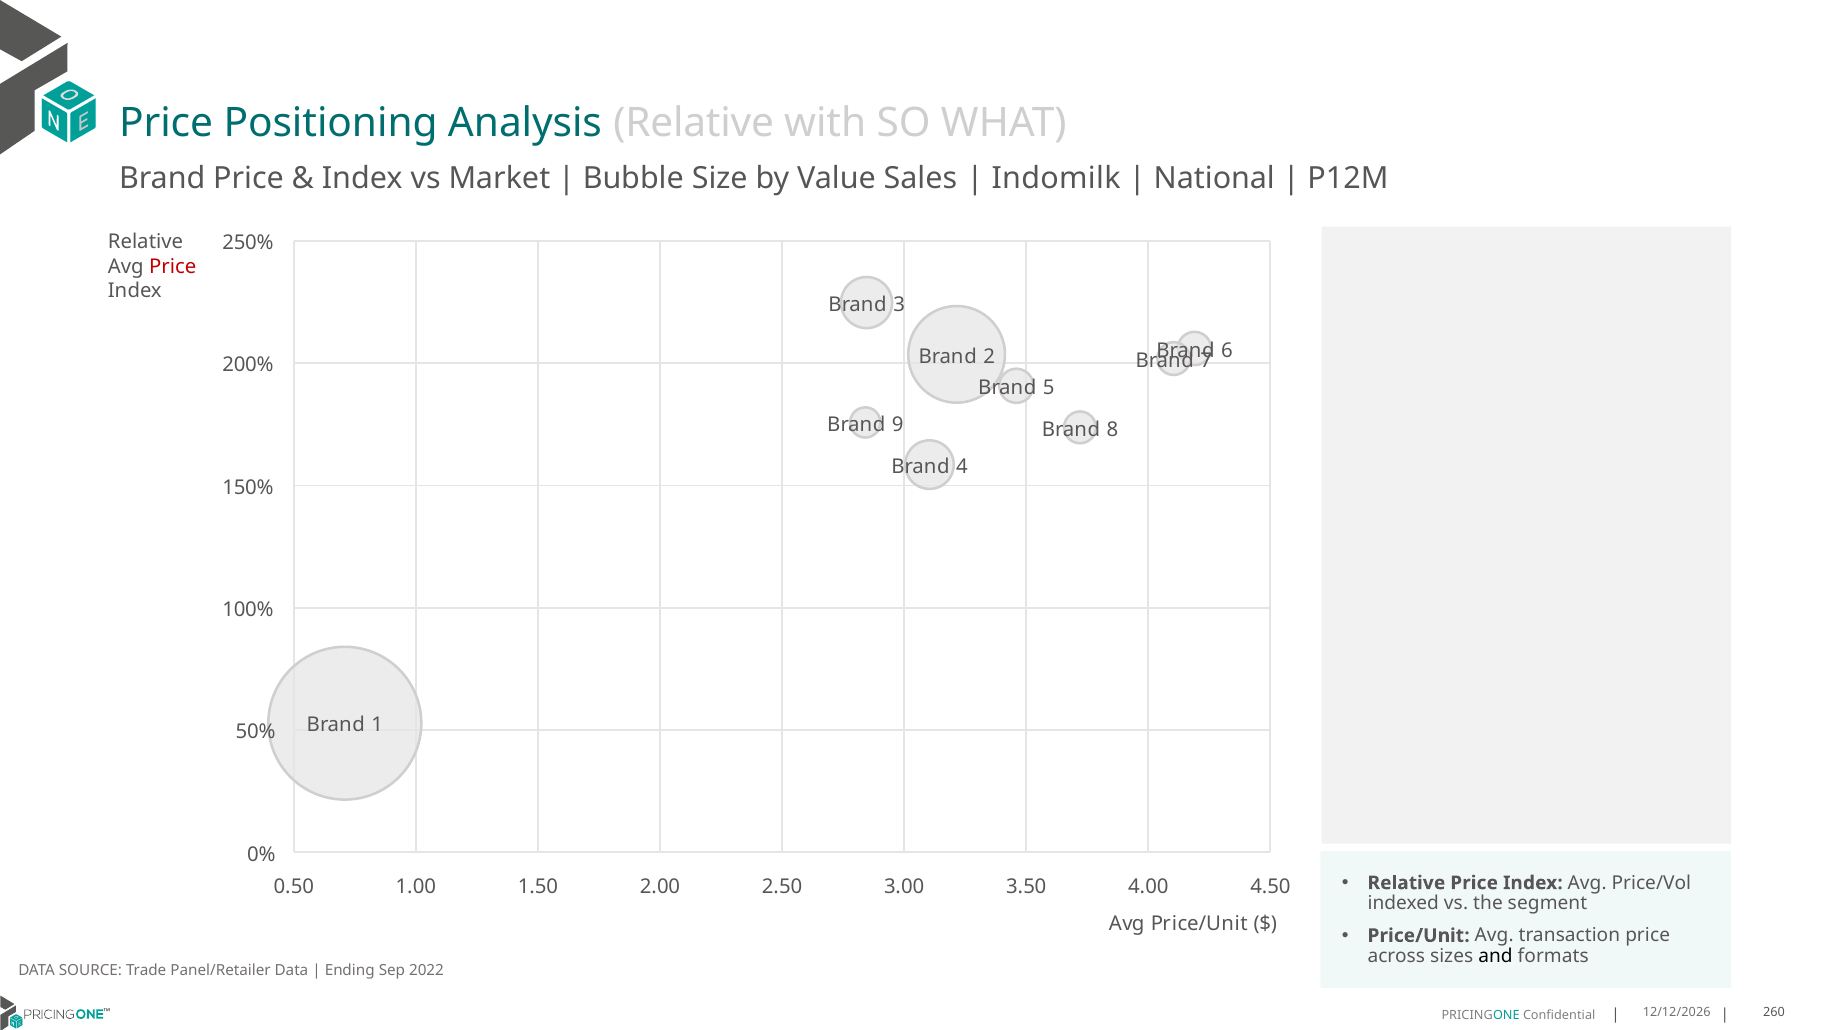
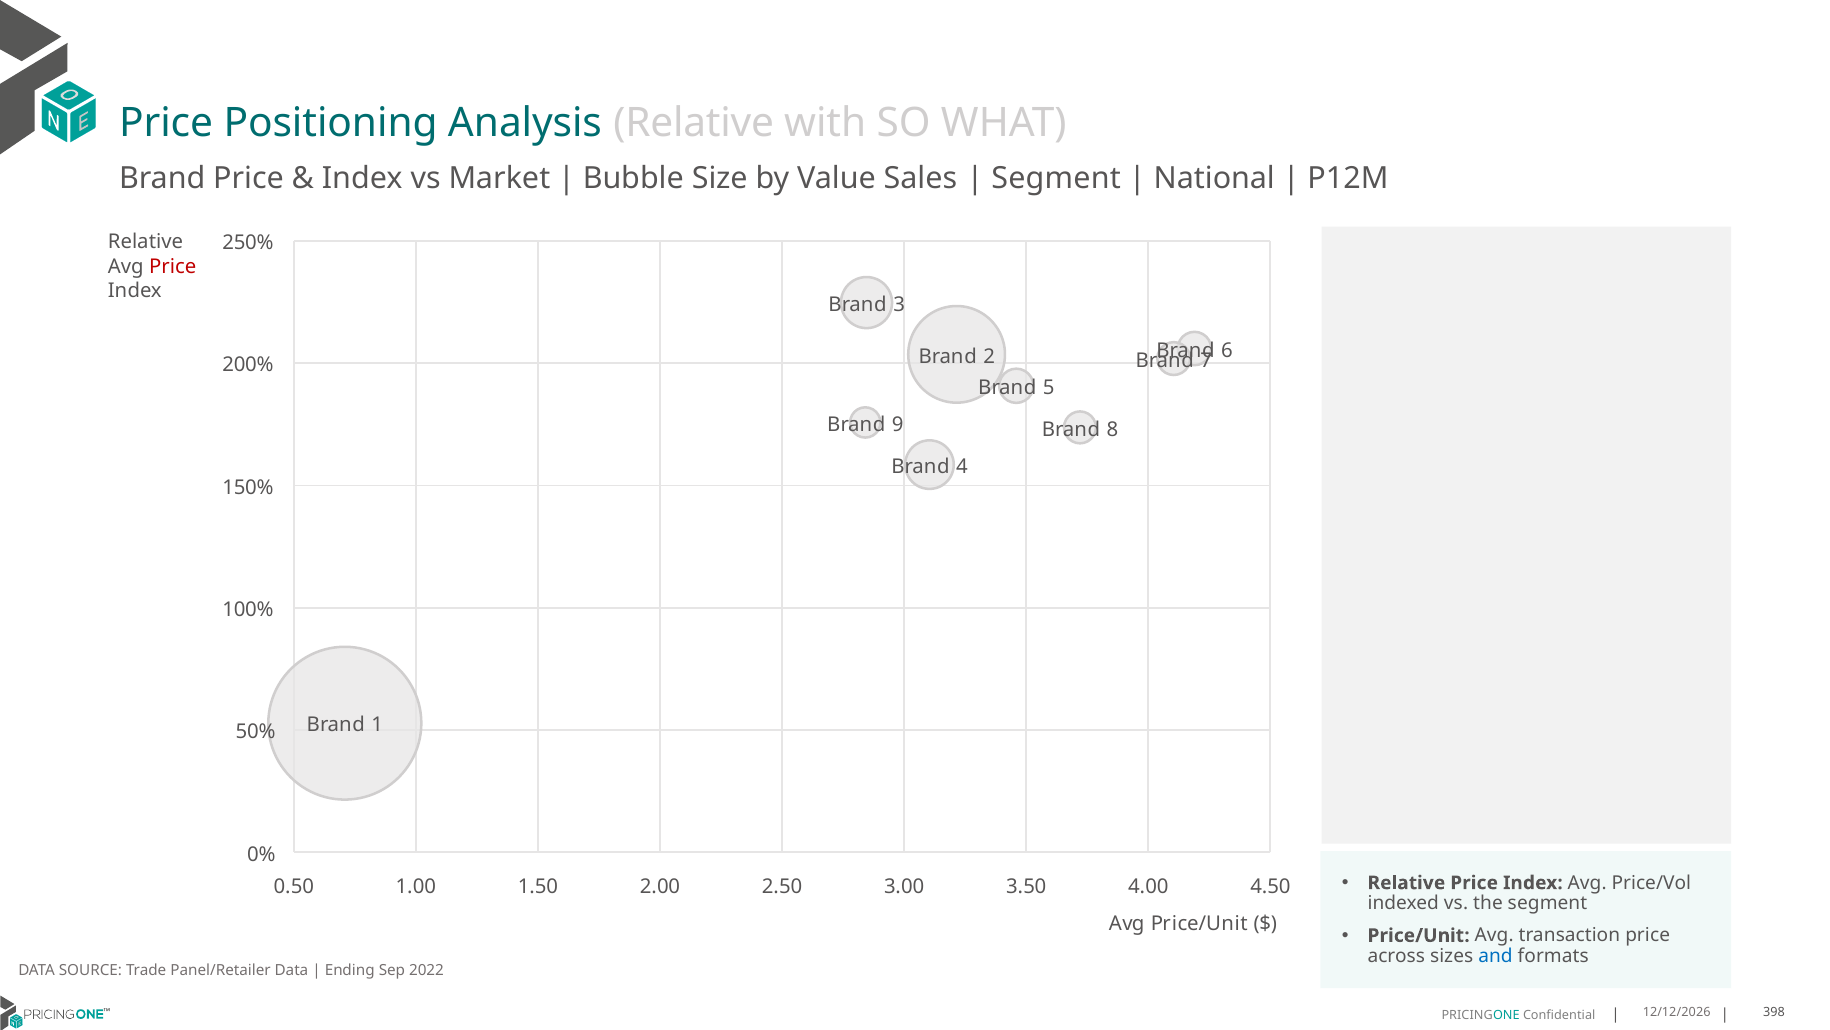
Indomilk at (1056, 178): Indomilk -> Segment
and colour: black -> blue
260: 260 -> 398
